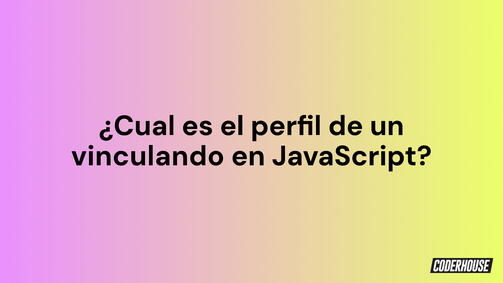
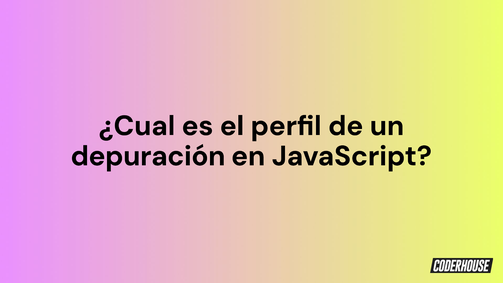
vinculando: vinculando -> depuración
